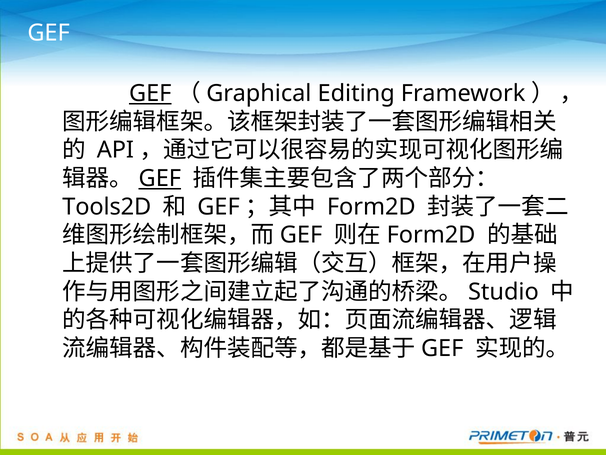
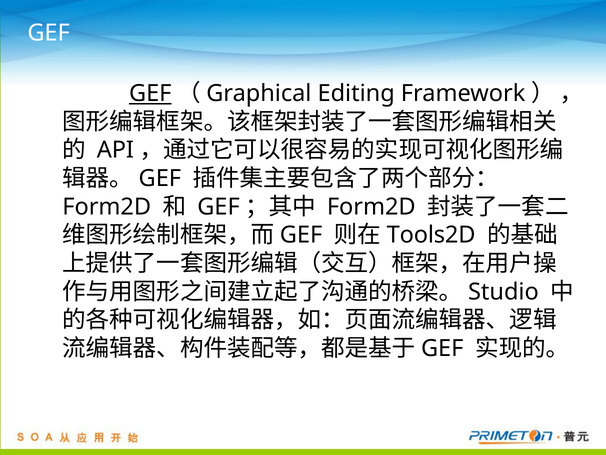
GEF at (160, 178) underline: present -> none
Tools2D at (107, 207): Tools2D -> Form2D
Form2D at (431, 235): Form2D -> Tools2D
